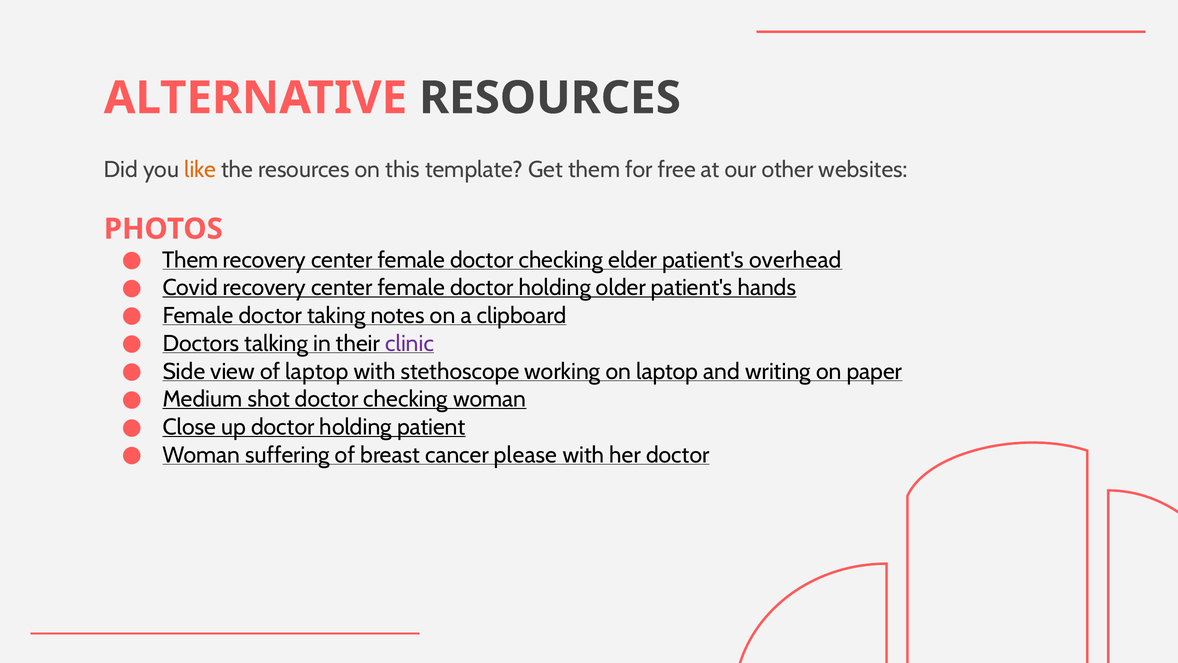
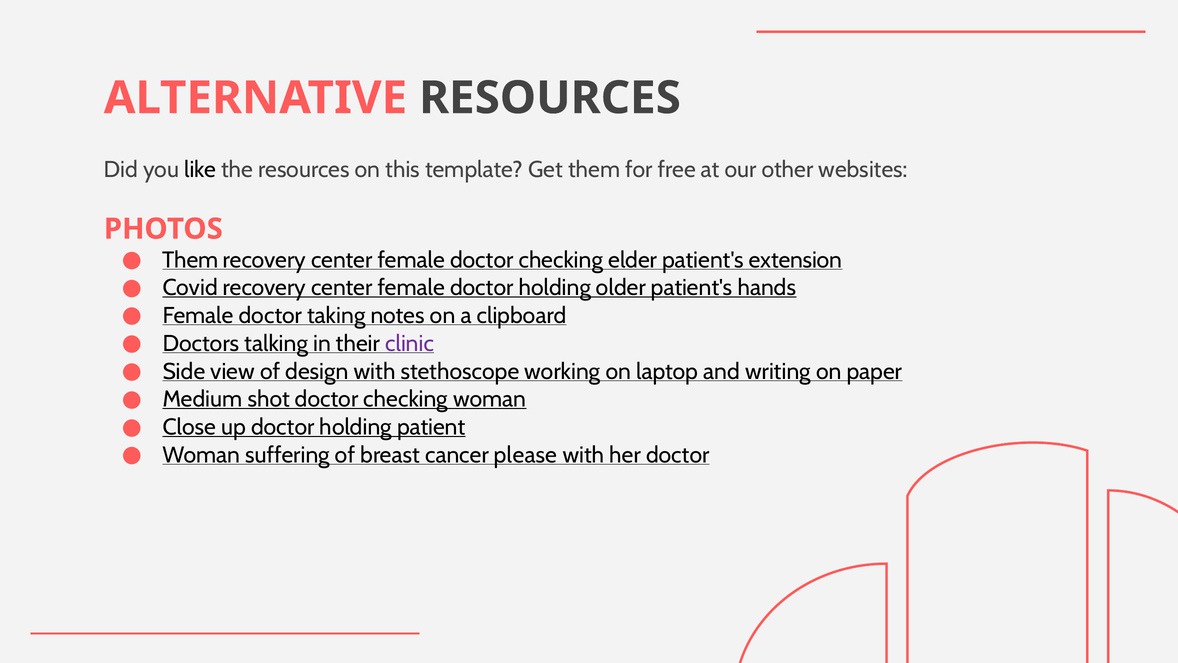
like colour: orange -> black
overhead: overhead -> extension
of laptop: laptop -> design
